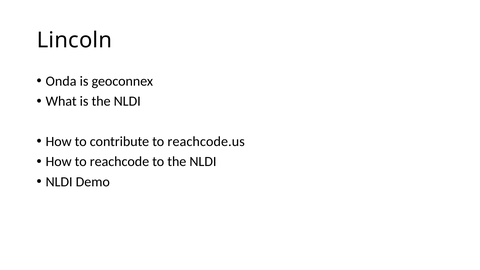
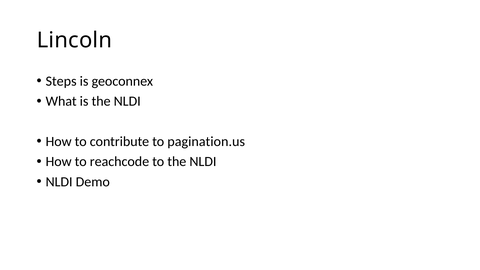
Onda: Onda -> Steps
reachcode.us: reachcode.us -> pagination.us
